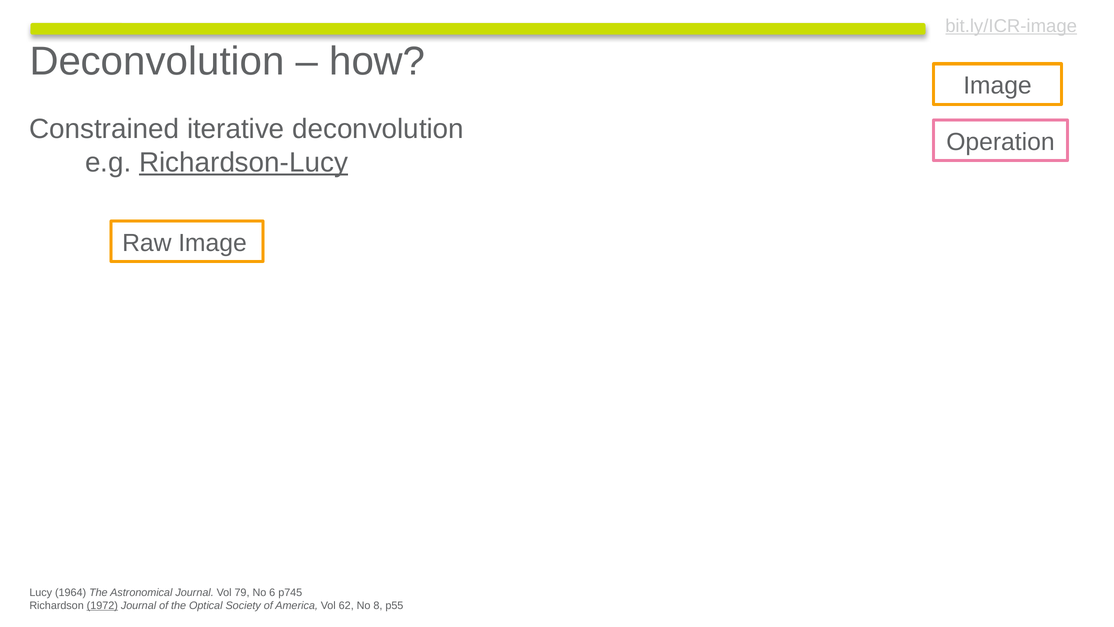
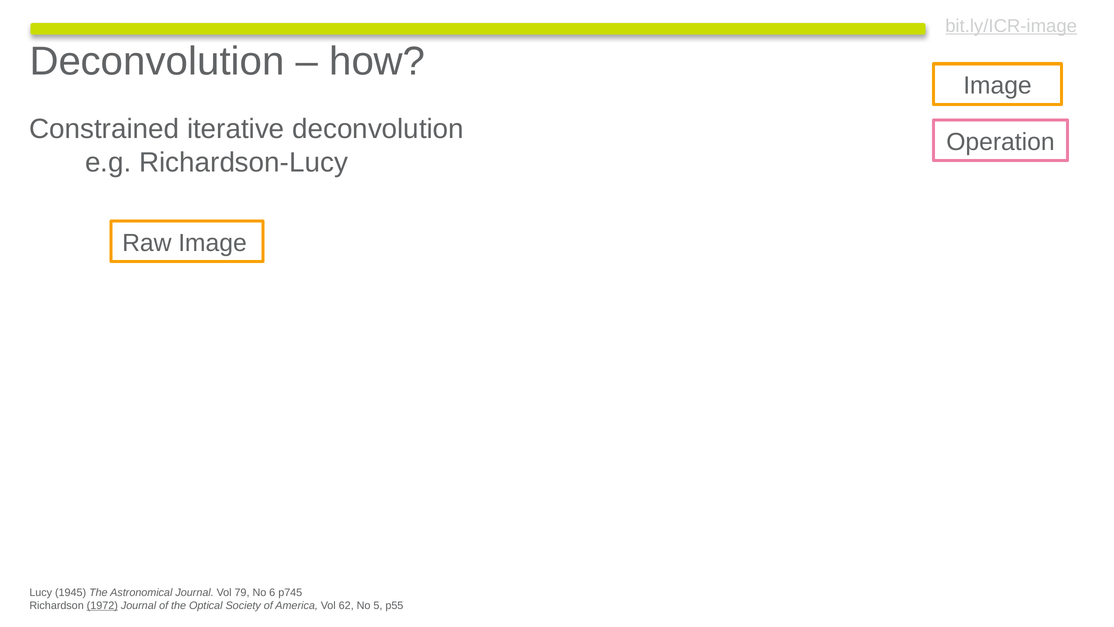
Richardson-Lucy underline: present -> none
1964: 1964 -> 1945
8: 8 -> 5
